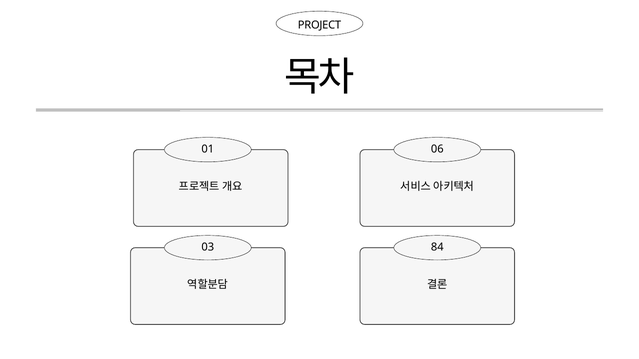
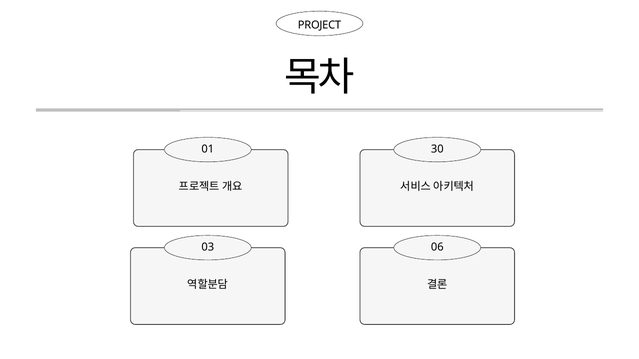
06: 06 -> 30
84: 84 -> 06
